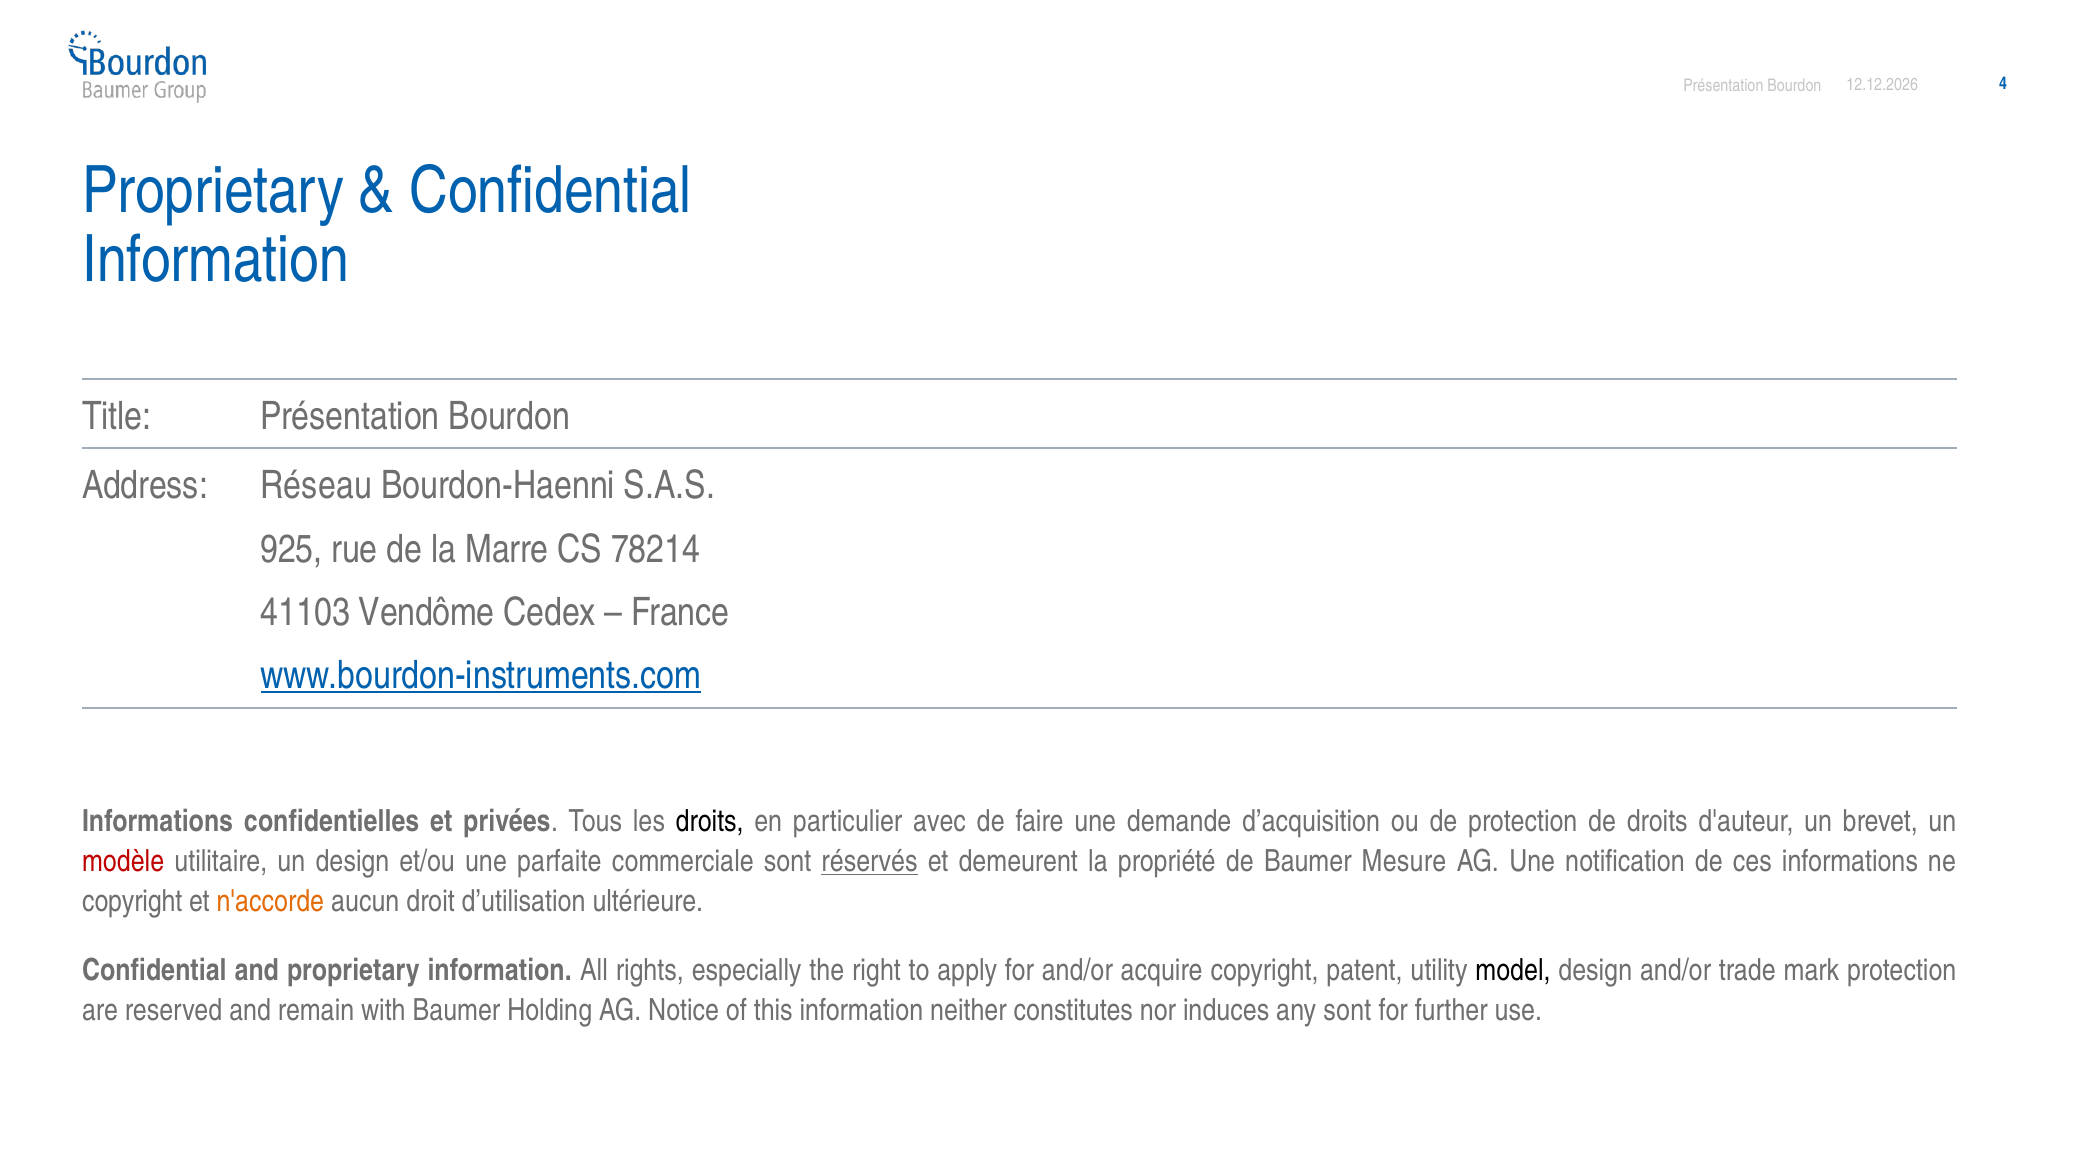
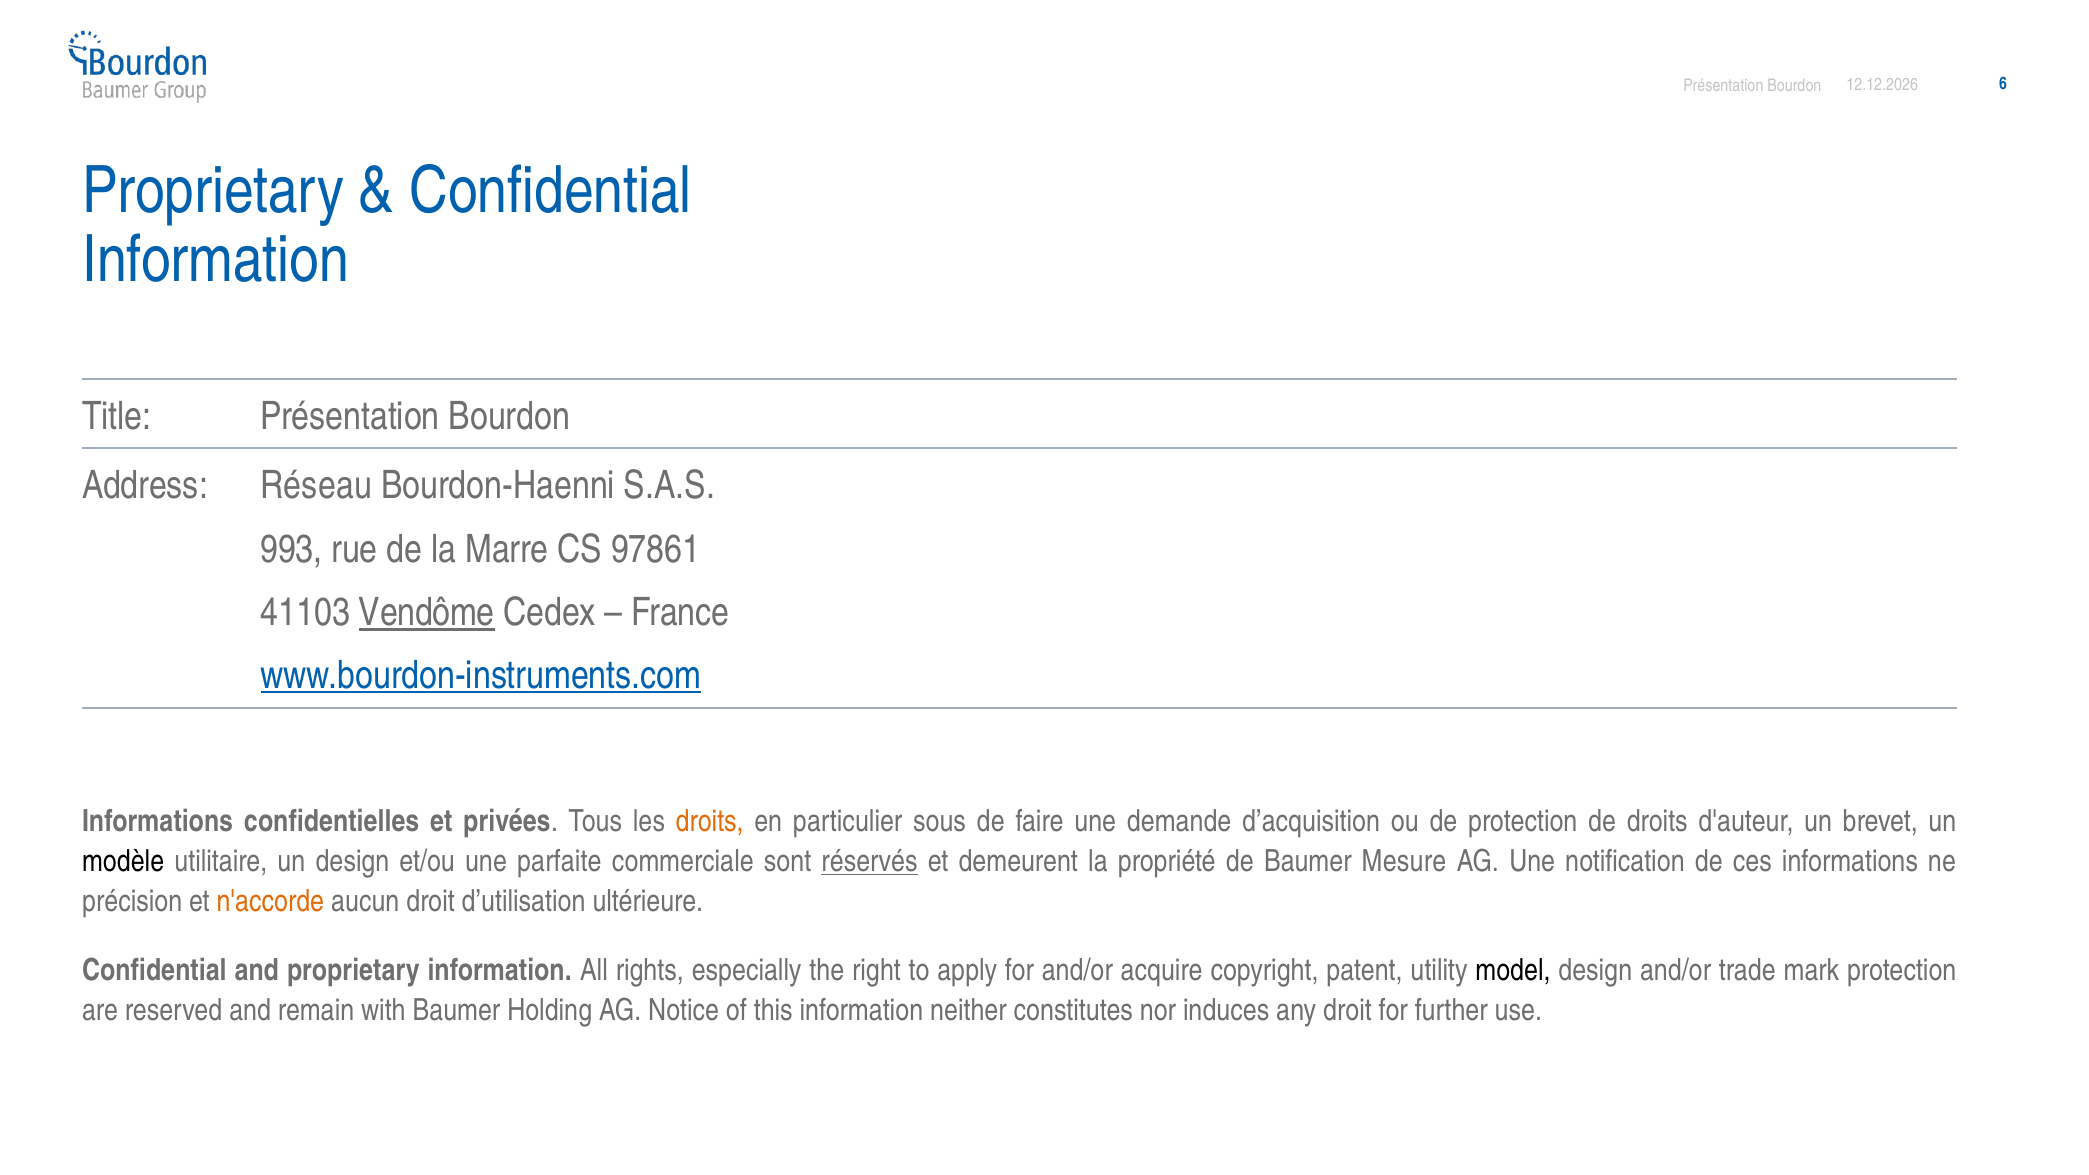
4: 4 -> 6
925: 925 -> 993
78214: 78214 -> 97861
Vendôme underline: none -> present
droits at (710, 821) colour: black -> orange
avec: avec -> sous
modèle colour: red -> black
copyright at (132, 902): copyright -> précision
any sont: sont -> droit
